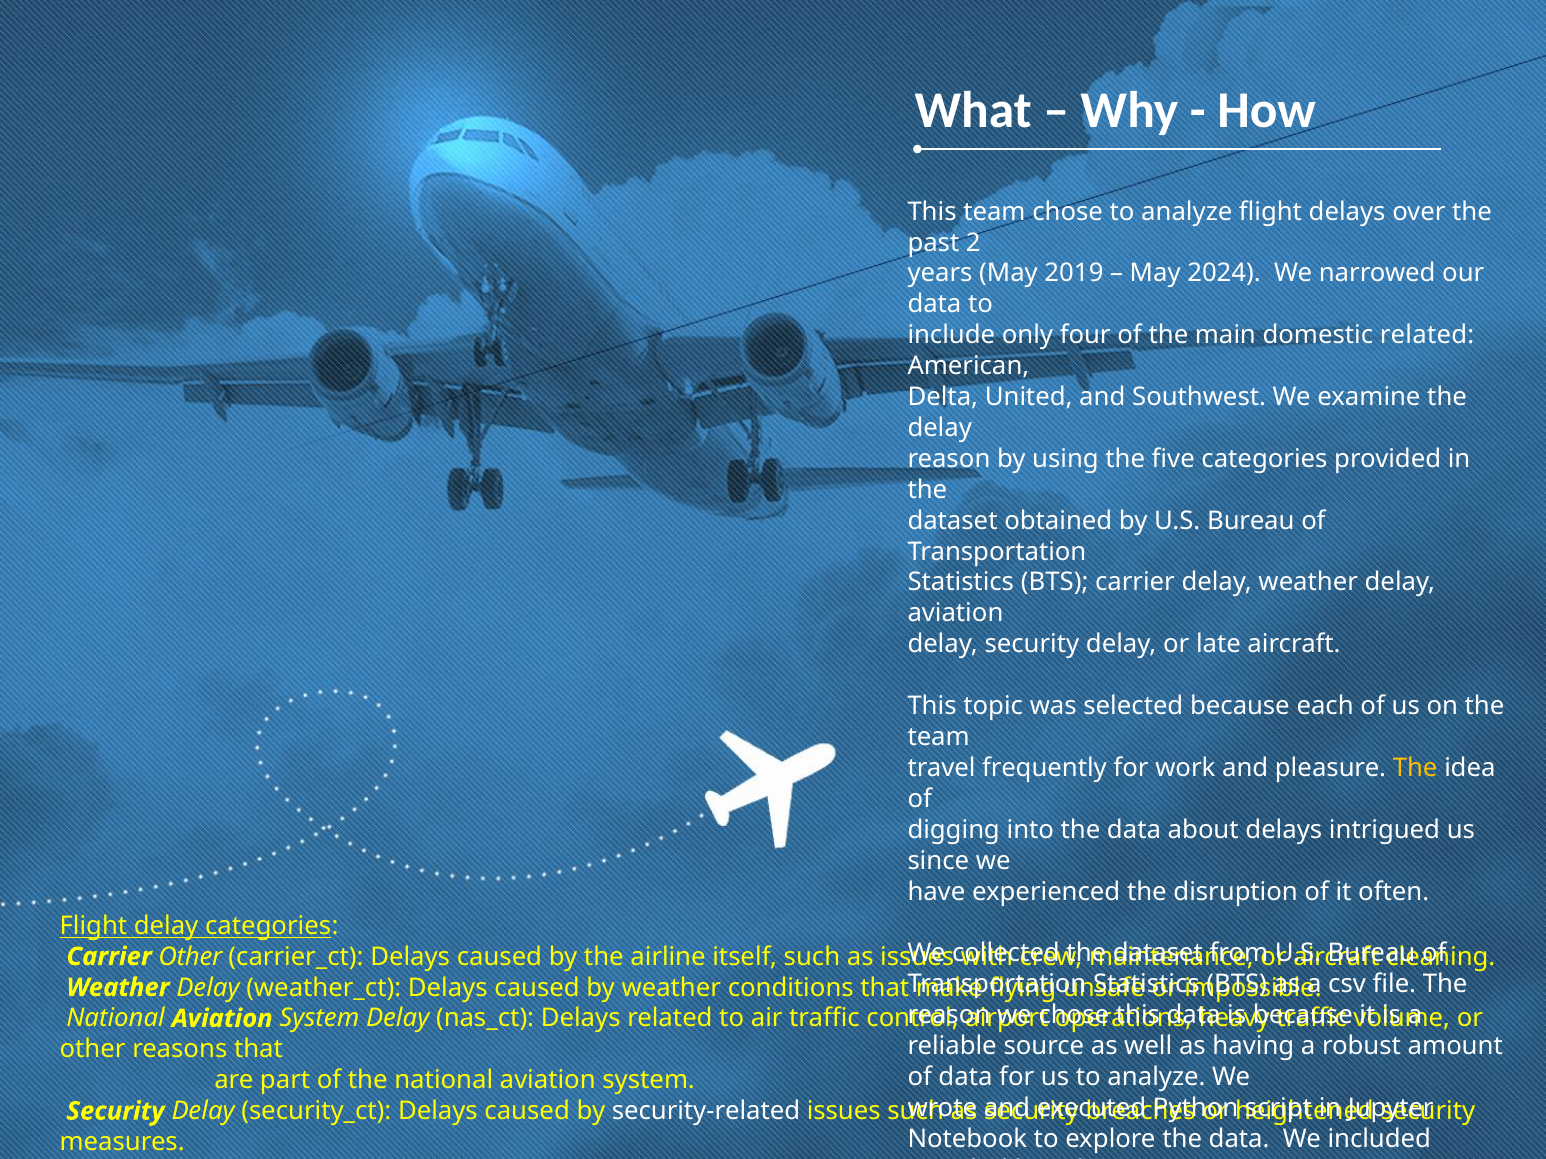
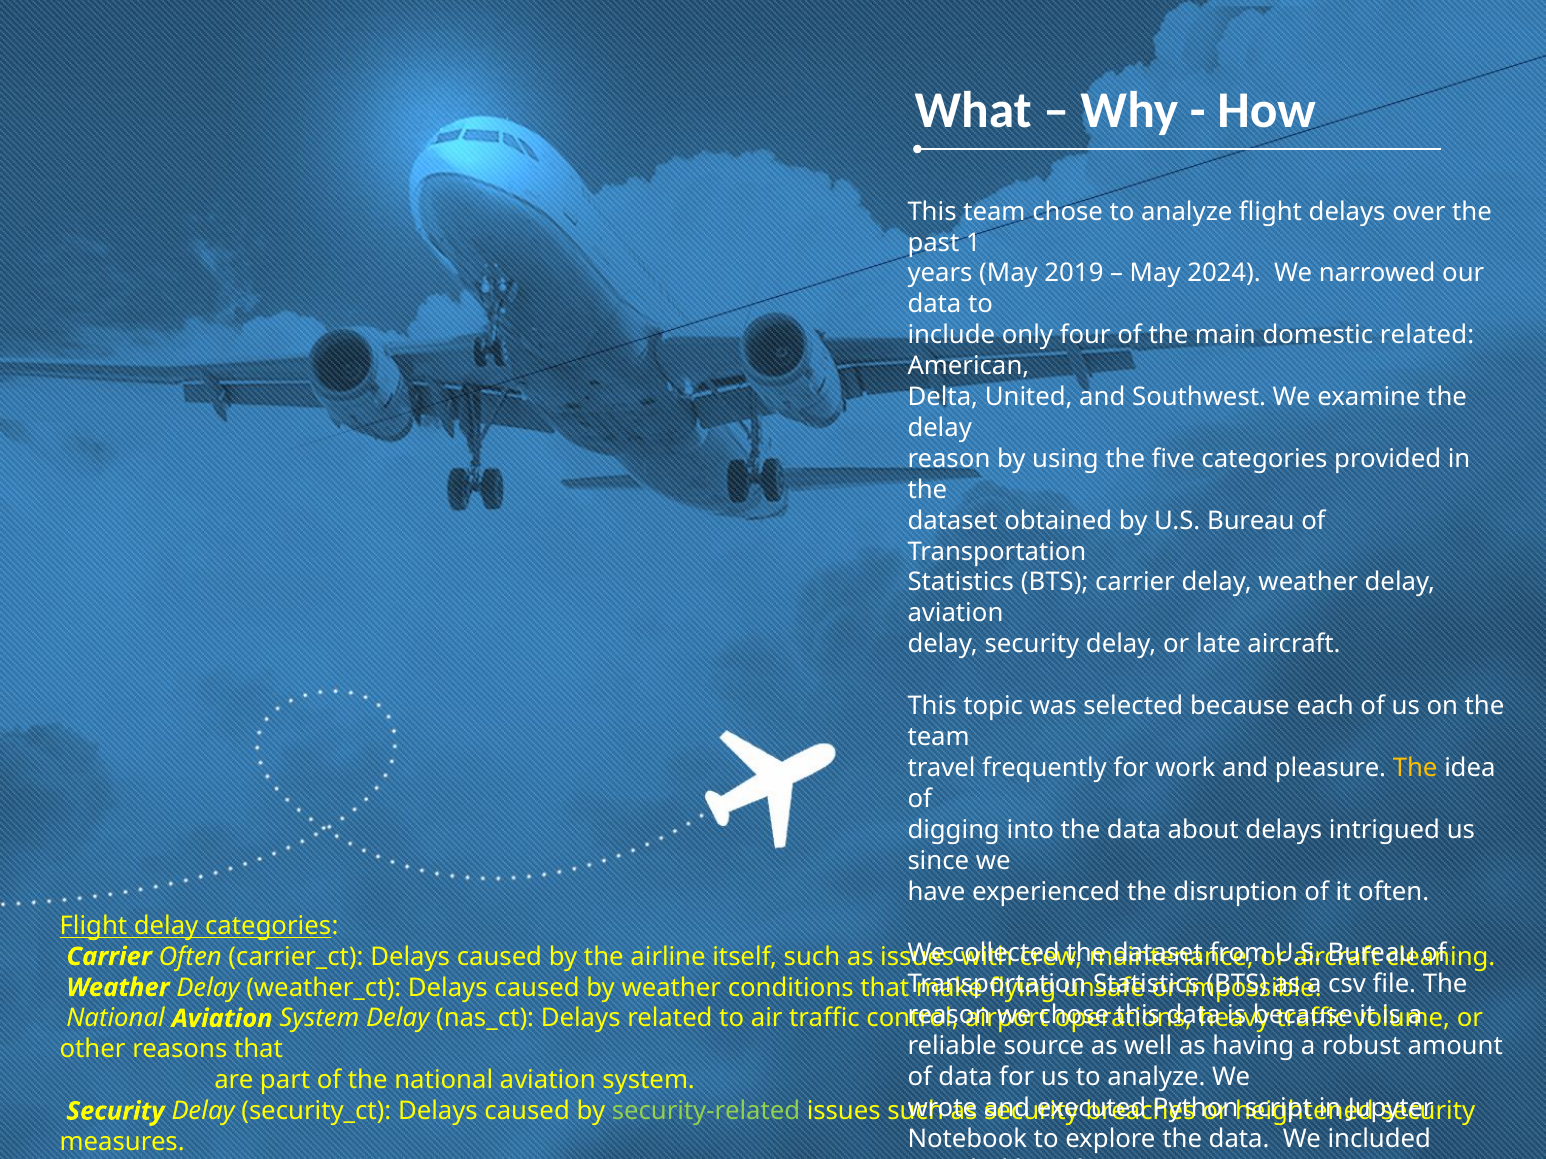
2: 2 -> 1
Carrier Other: Other -> Often
security-related colour: white -> light green
